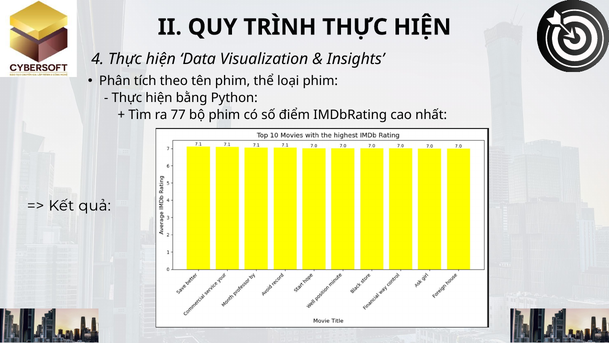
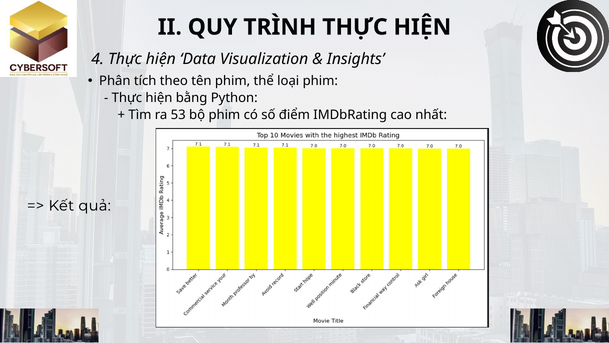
77: 77 -> 53
